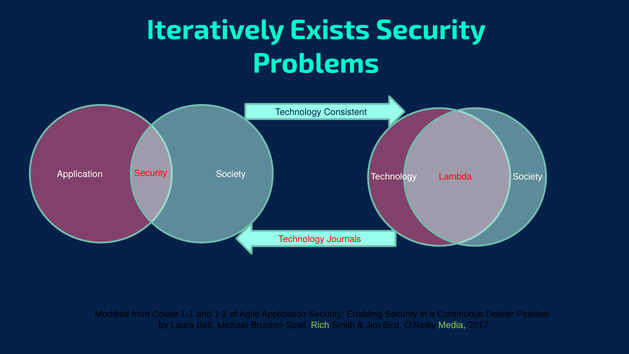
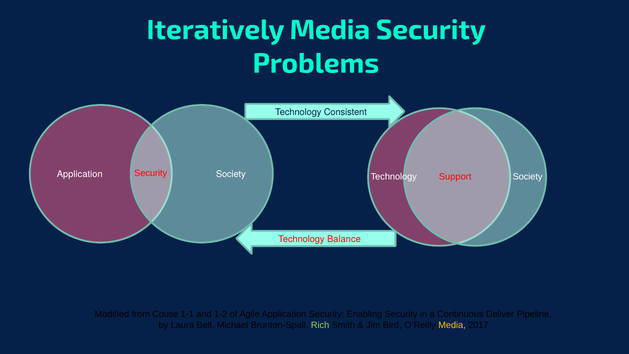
Iteratively Exists: Exists -> Media
Lambda: Lambda -> Support
Journals: Journals -> Balance
Media at (452, 325) colour: light green -> yellow
